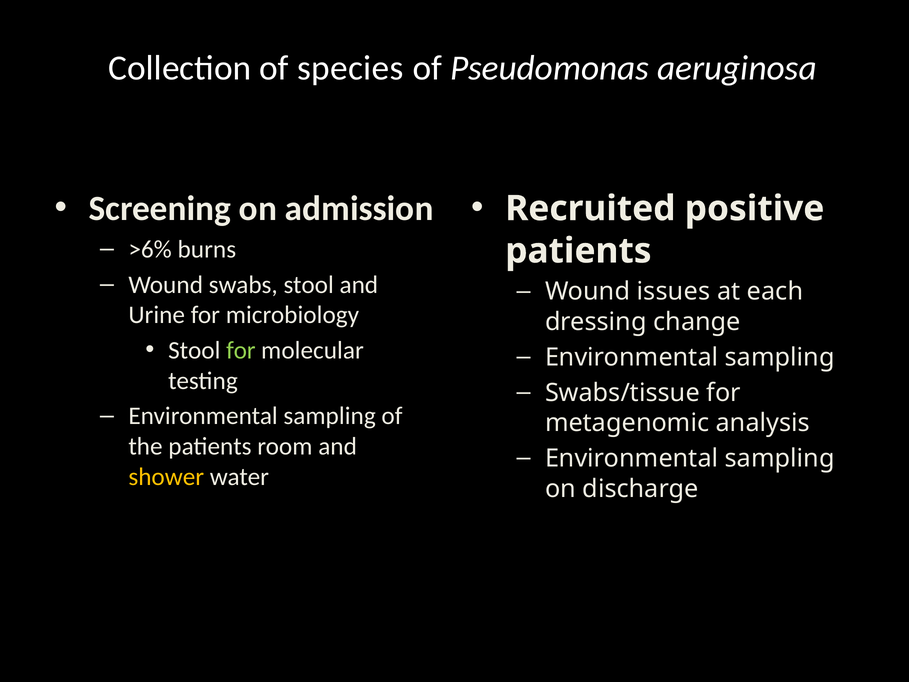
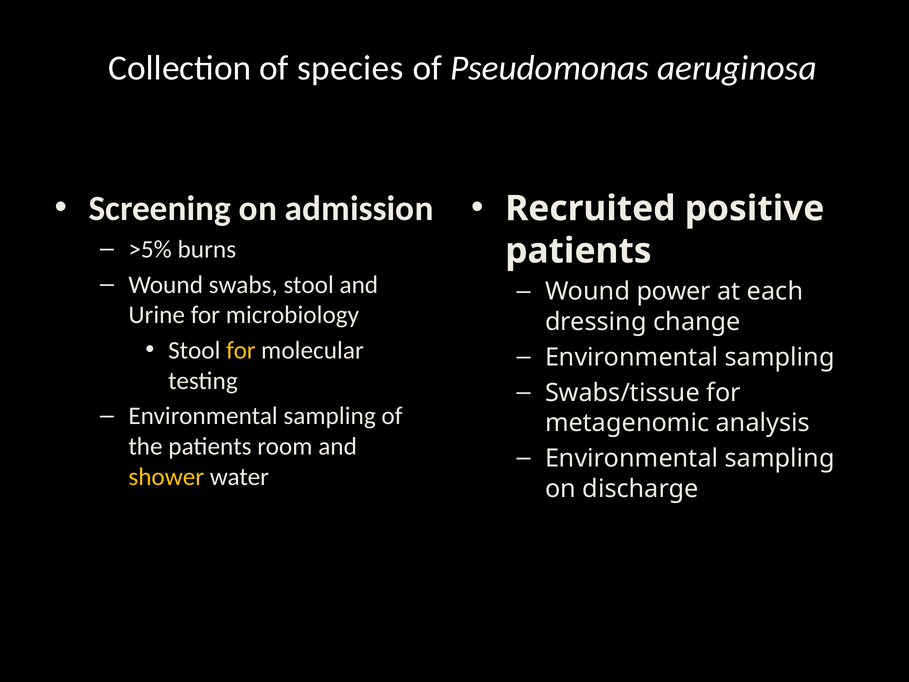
>6%: >6% -> >5%
issues: issues -> power
for at (241, 350) colour: light green -> yellow
